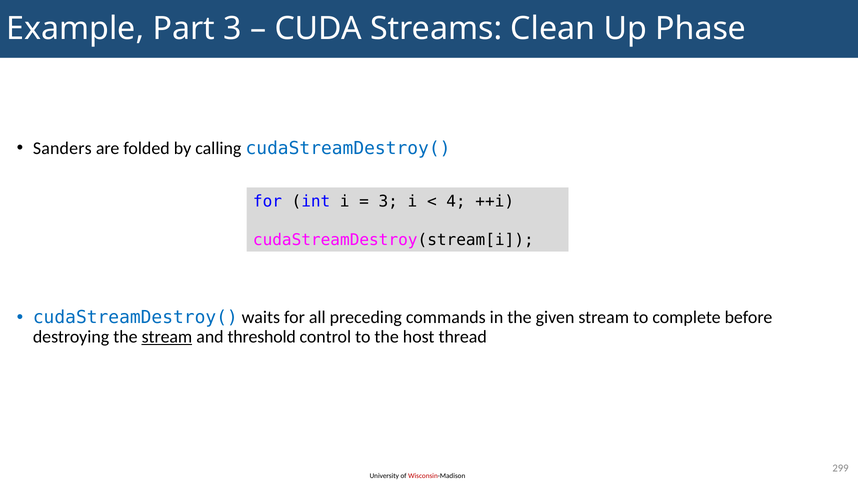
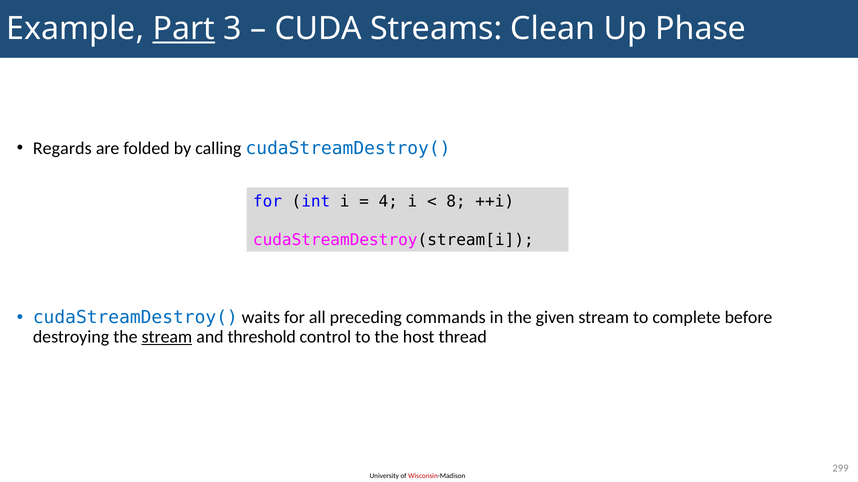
Part underline: none -> present
Sanders: Sanders -> Regards
3 at (388, 202): 3 -> 4
4: 4 -> 8
